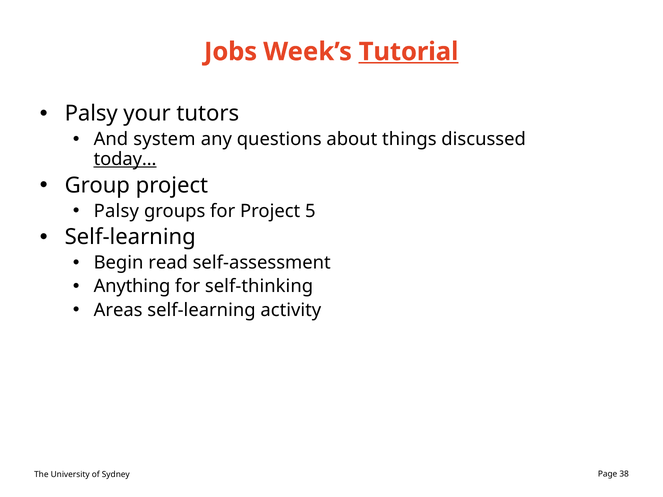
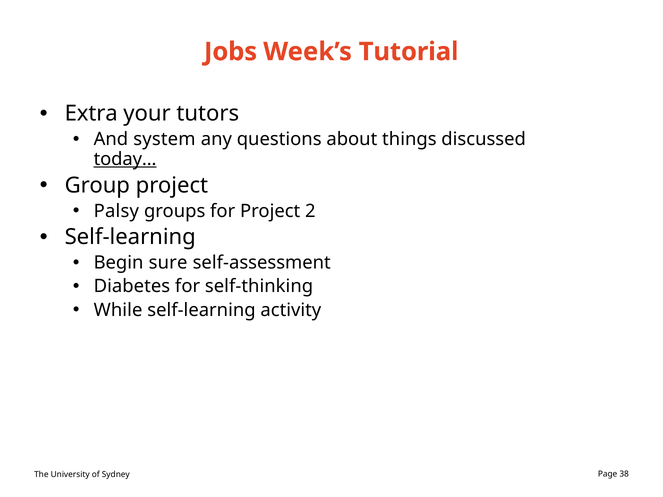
Tutorial underline: present -> none
Palsy at (91, 114): Palsy -> Extra
5: 5 -> 2
read: read -> sure
Anything: Anything -> Diabetes
Areas: Areas -> While
